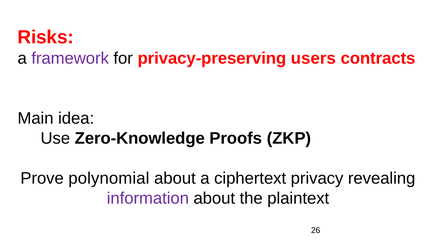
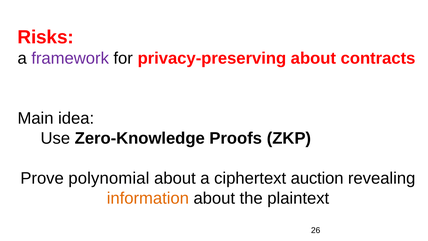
privacy-preserving users: users -> about
privacy: privacy -> auction
information colour: purple -> orange
